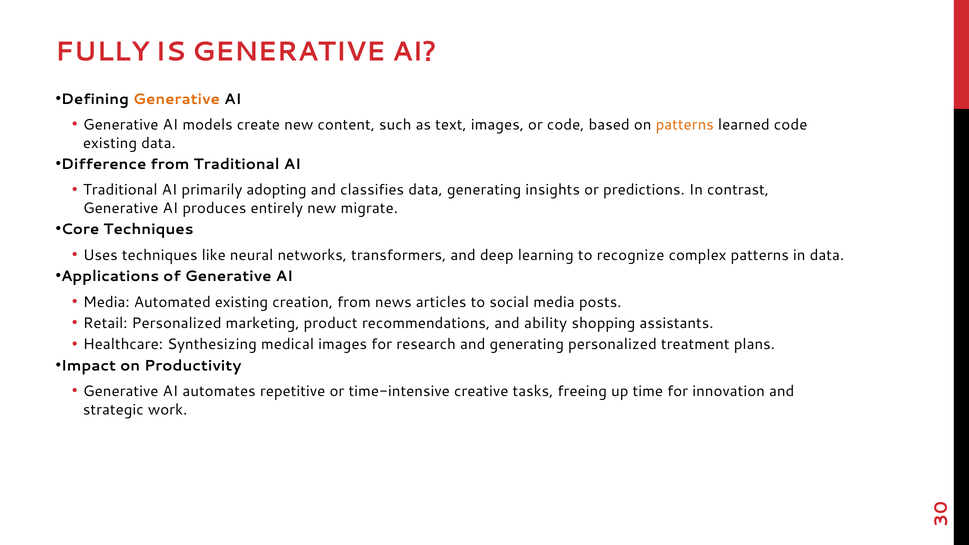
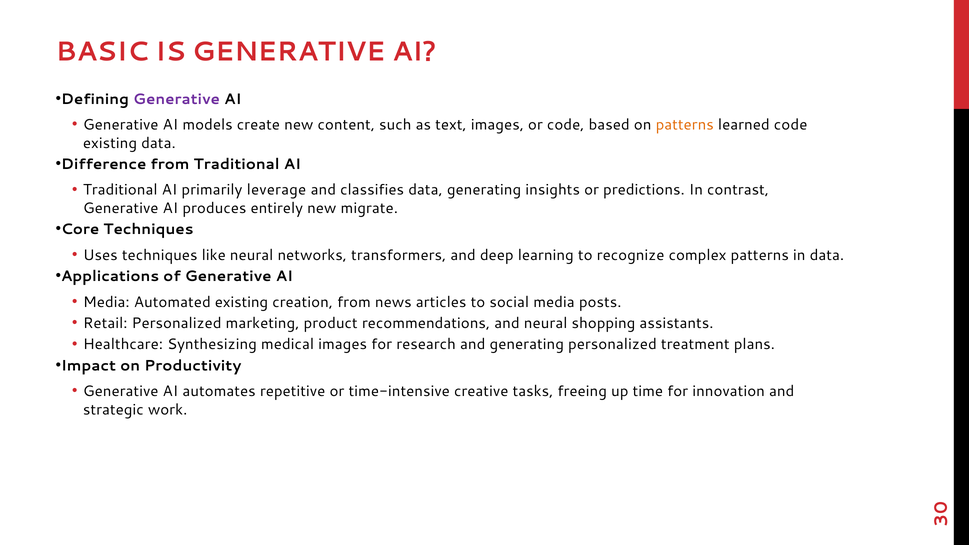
FULLY: FULLY -> BASIC
Generative at (177, 99) colour: orange -> purple
adopting: adopting -> leverage
and ability: ability -> neural
